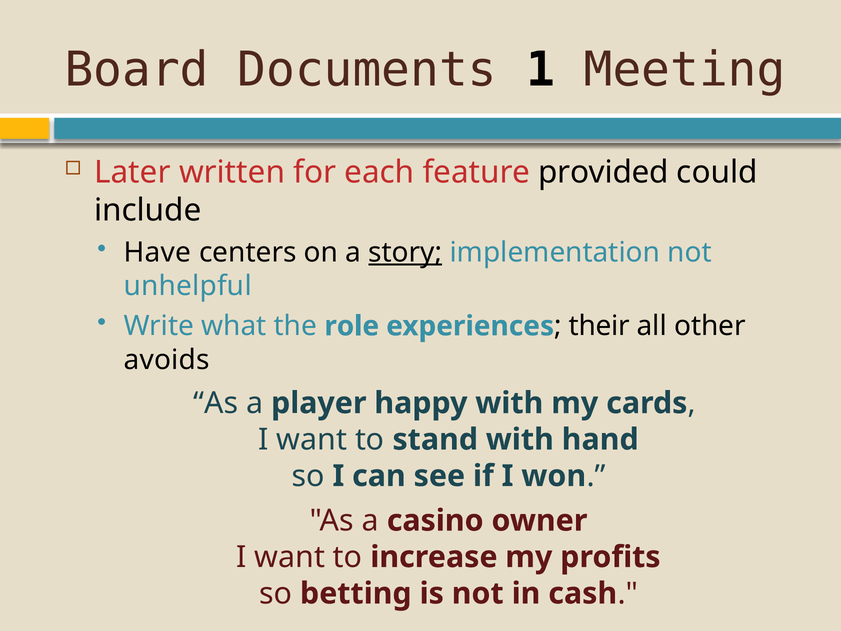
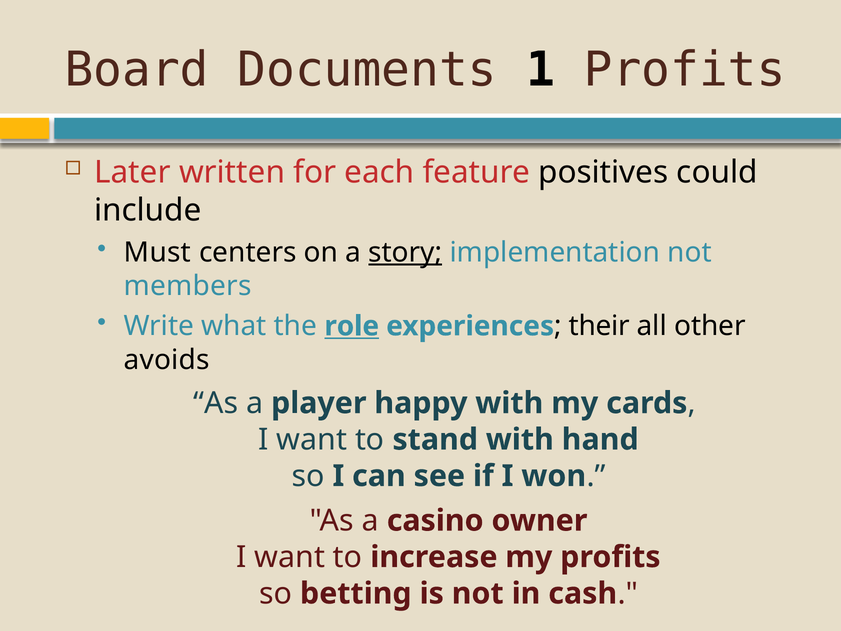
1 Meeting: Meeting -> Profits
provided: provided -> positives
Have: Have -> Must
unhelpful: unhelpful -> members
role underline: none -> present
